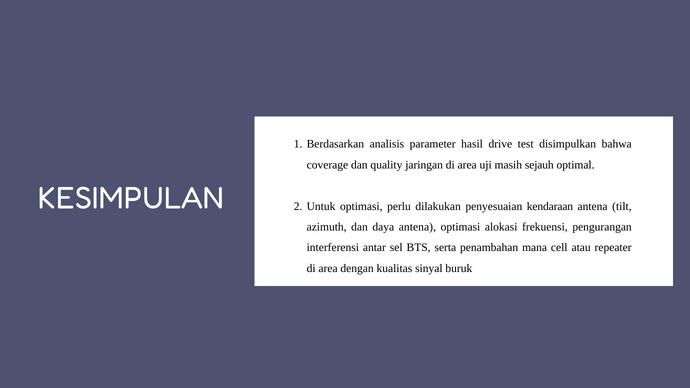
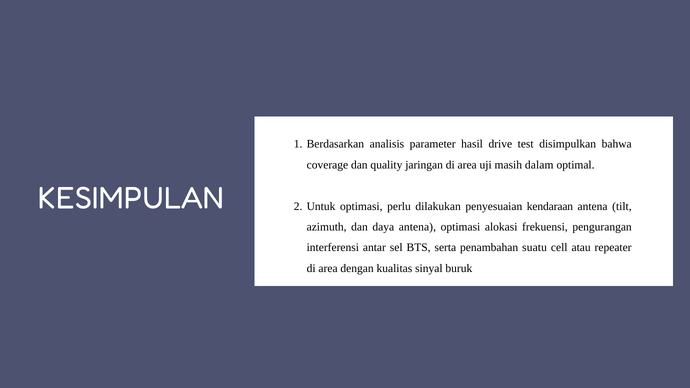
sejauh: sejauh -> dalam
mana: mana -> suatu
